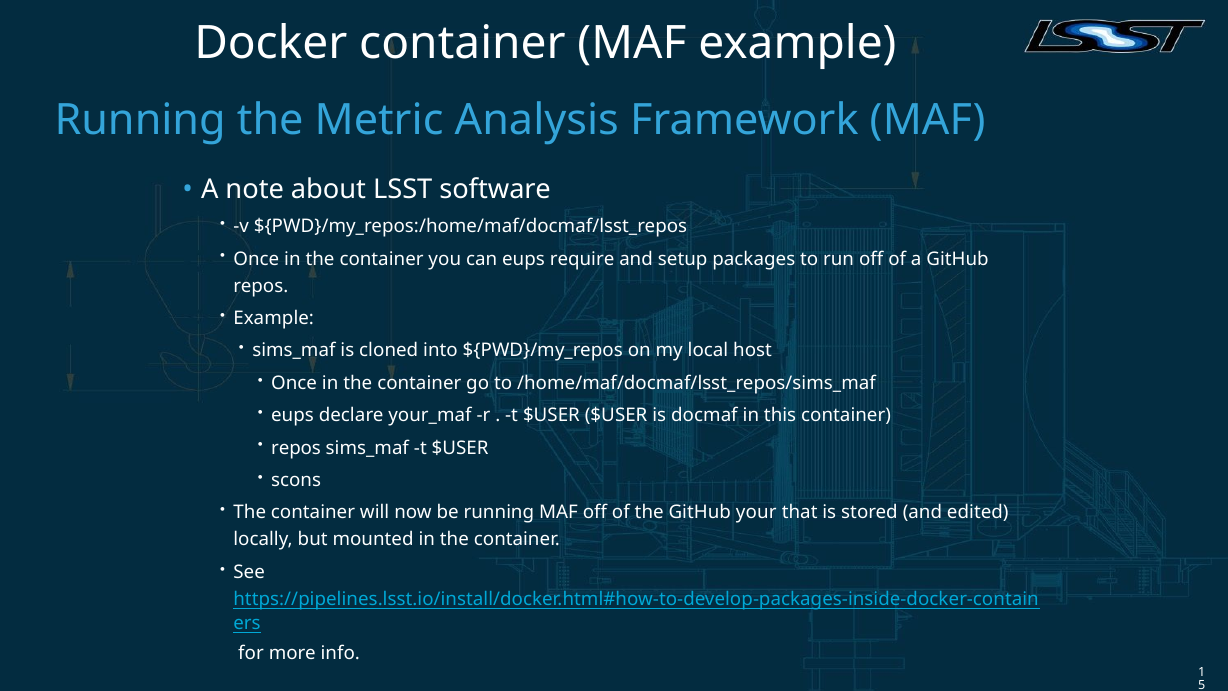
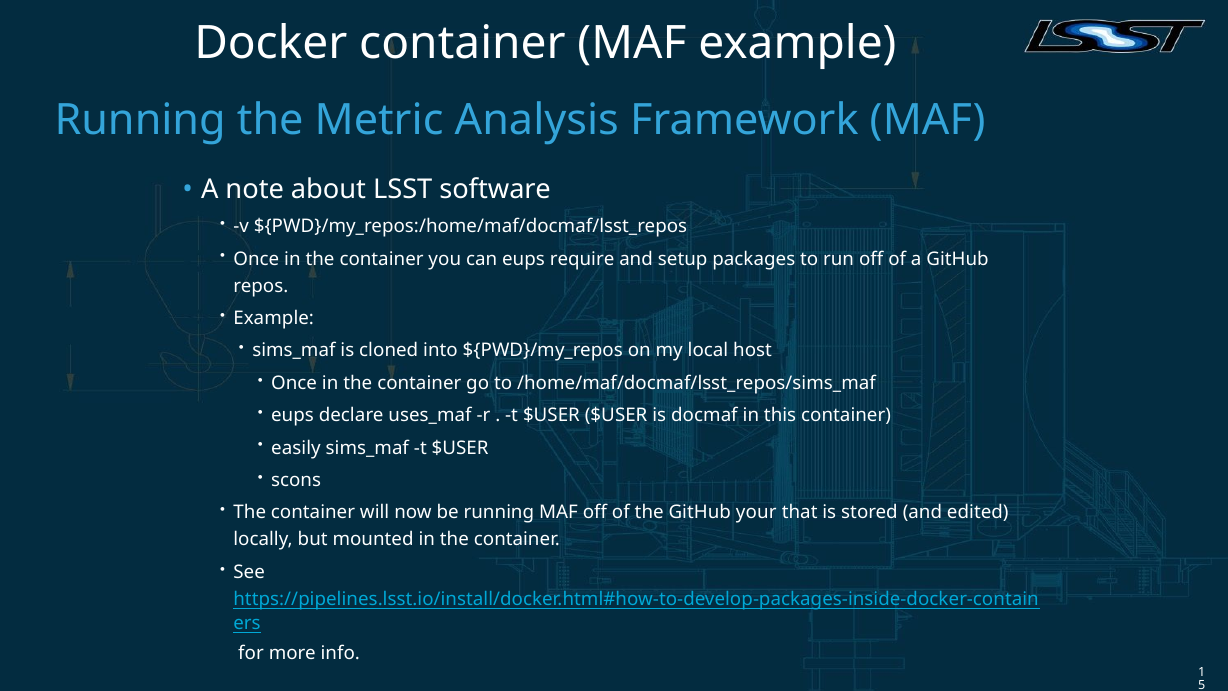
your_maf: your_maf -> uses_maf
repos at (296, 448): repos -> easily
